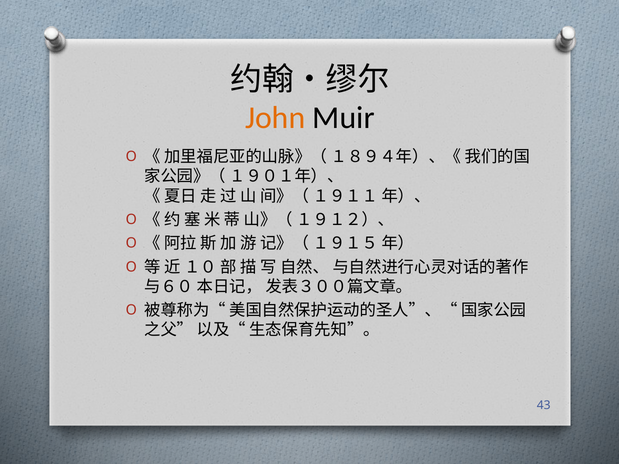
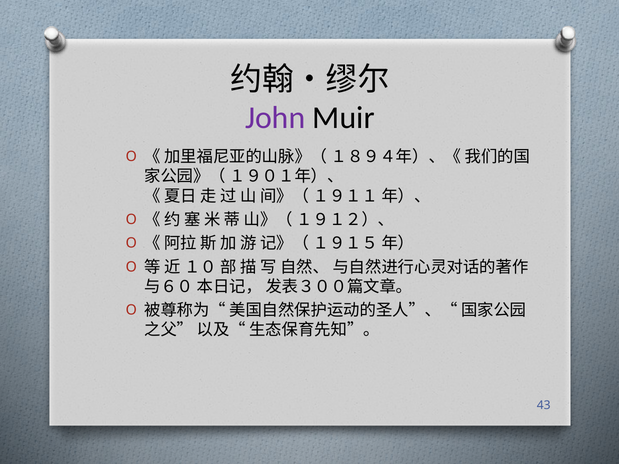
John colour: orange -> purple
